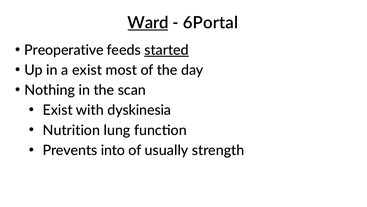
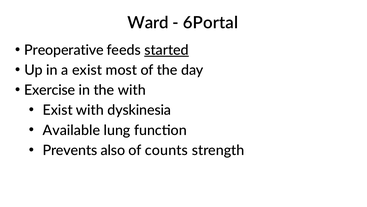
Ward underline: present -> none
Nothing: Nothing -> Exercise
the scan: scan -> with
Nutrition: Nutrition -> Available
into: into -> also
usually: usually -> counts
